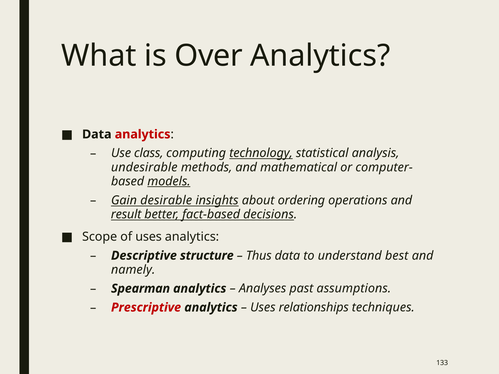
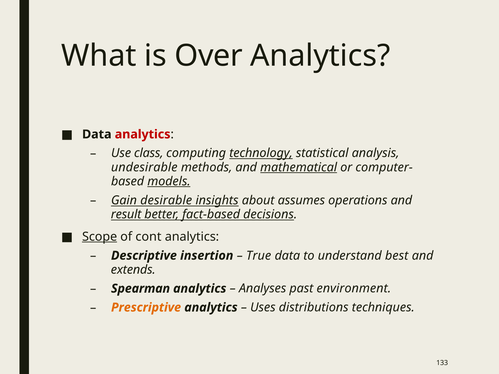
mathematical underline: none -> present
ordering: ordering -> assumes
Scope underline: none -> present
of uses: uses -> cont
structure: structure -> insertion
Thus: Thus -> True
namely: namely -> extends
assumptions: assumptions -> environment
Prescriptive colour: red -> orange
relationships: relationships -> distributions
